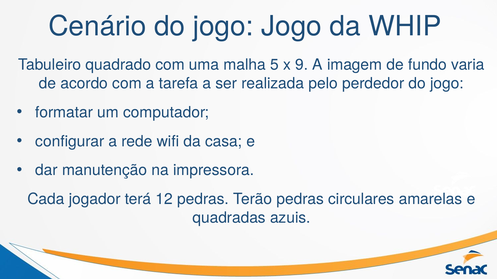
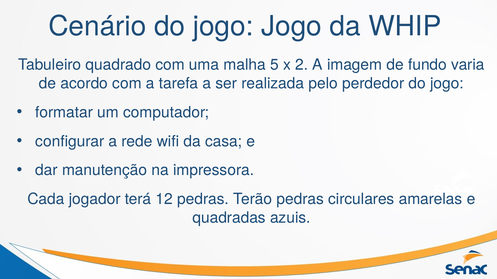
9: 9 -> 2
